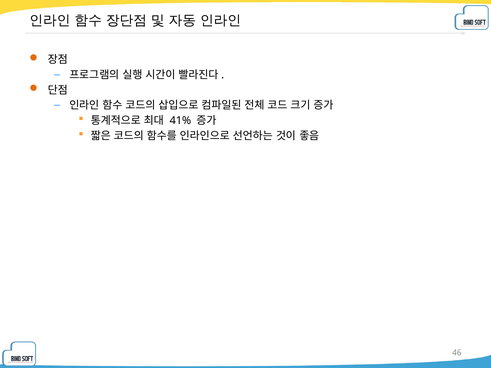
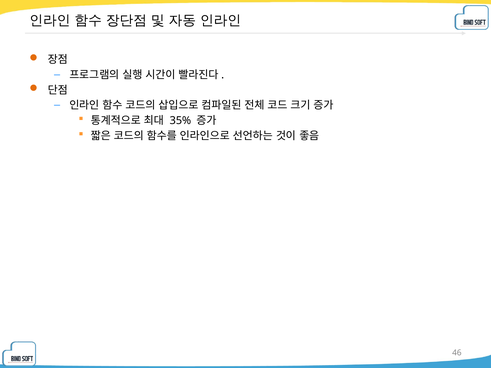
41%: 41% -> 35%
